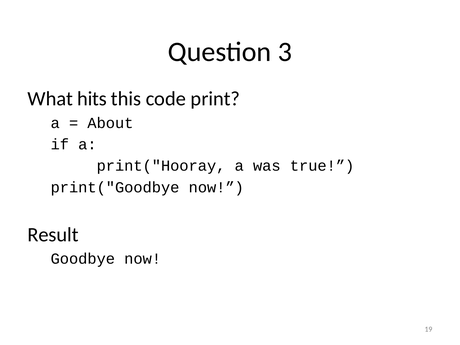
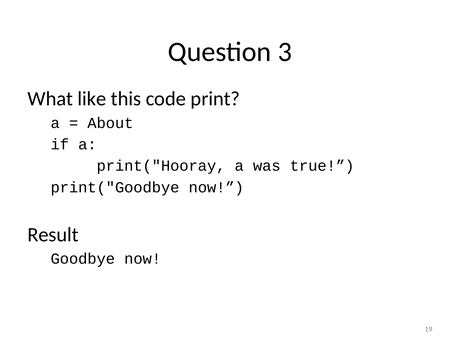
hits: hits -> like
